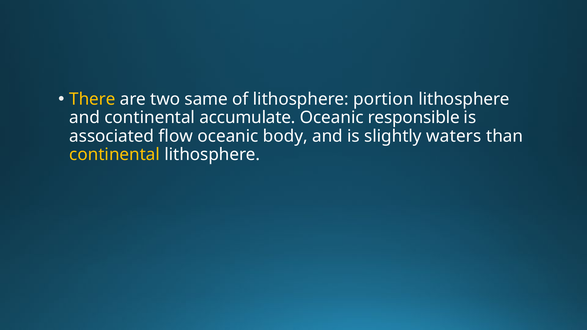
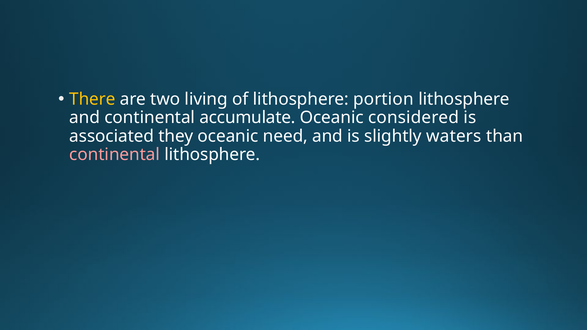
same: same -> living
responsible: responsible -> considered
flow: flow -> they
body: body -> need
continental at (115, 155) colour: yellow -> pink
